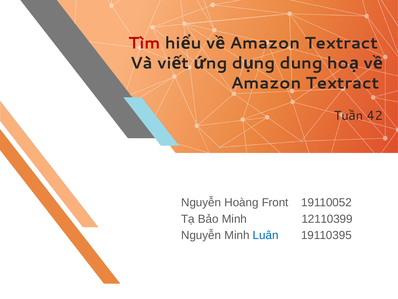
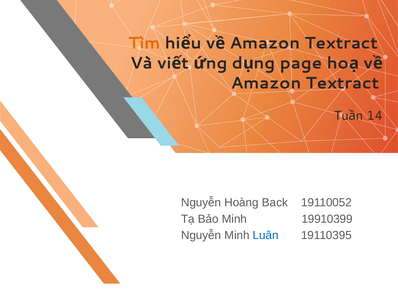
Tìm colour: red -> orange
dung: dung -> page
42: 42 -> 14
Front: Front -> Back
12110399: 12110399 -> 19910399
